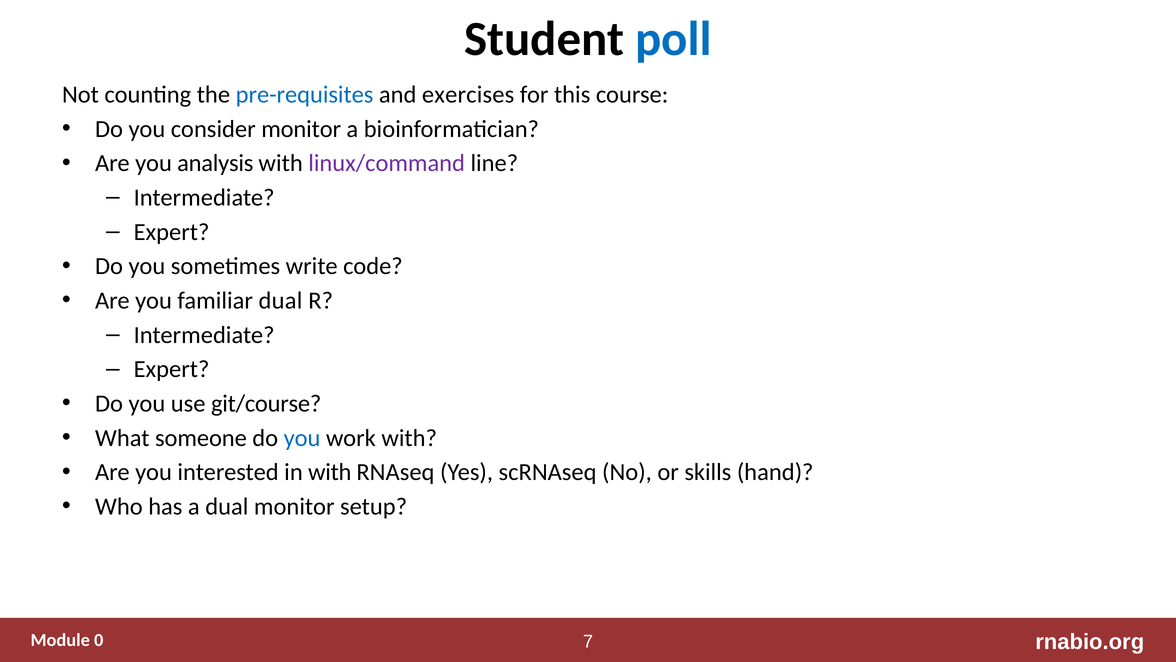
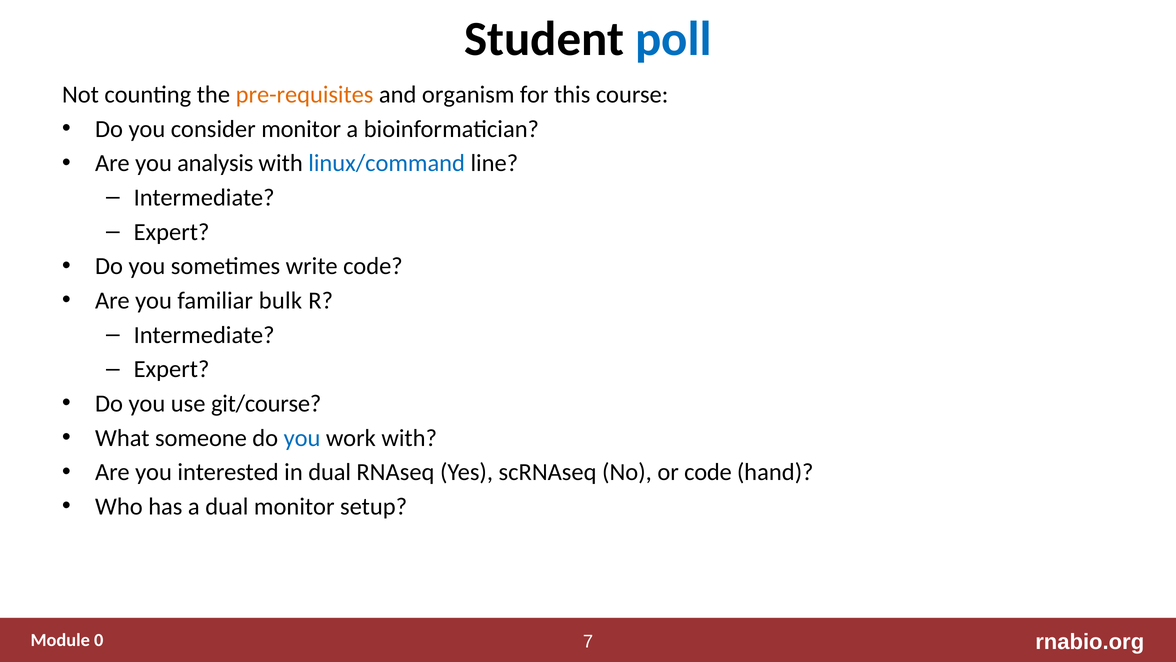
pre-requisites colour: blue -> orange
exercises: exercises -> organism
linux/command colour: purple -> blue
familiar dual: dual -> bulk
in with: with -> dual
or skills: skills -> code
